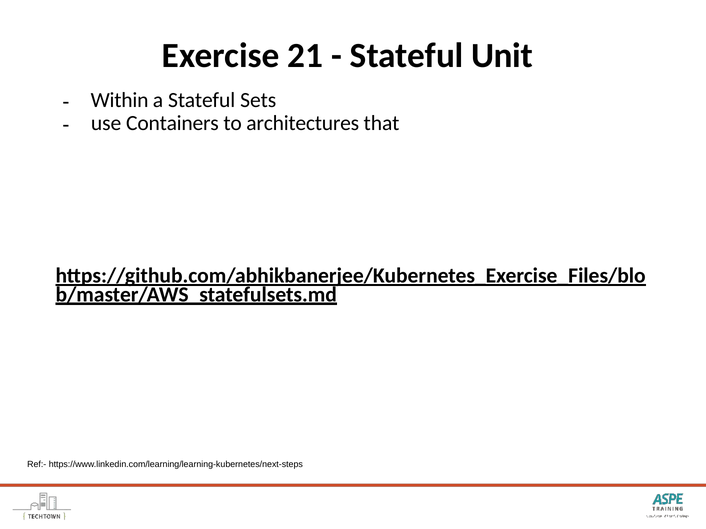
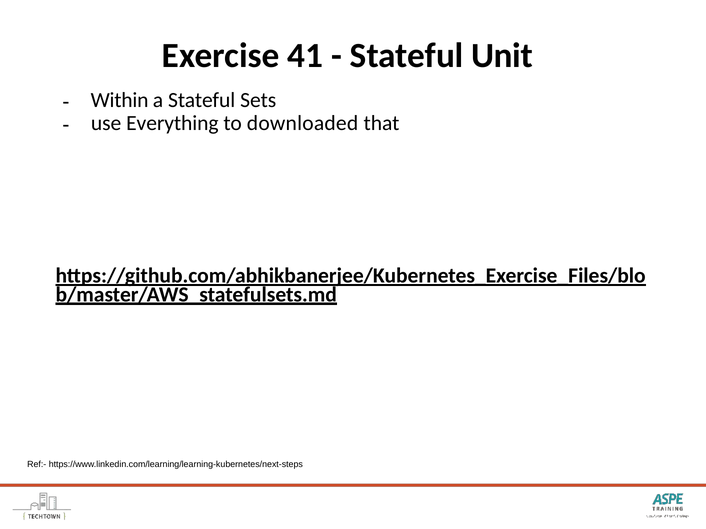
21: 21 -> 41
Containers: Containers -> Everything
architectures: architectures -> downloaded
